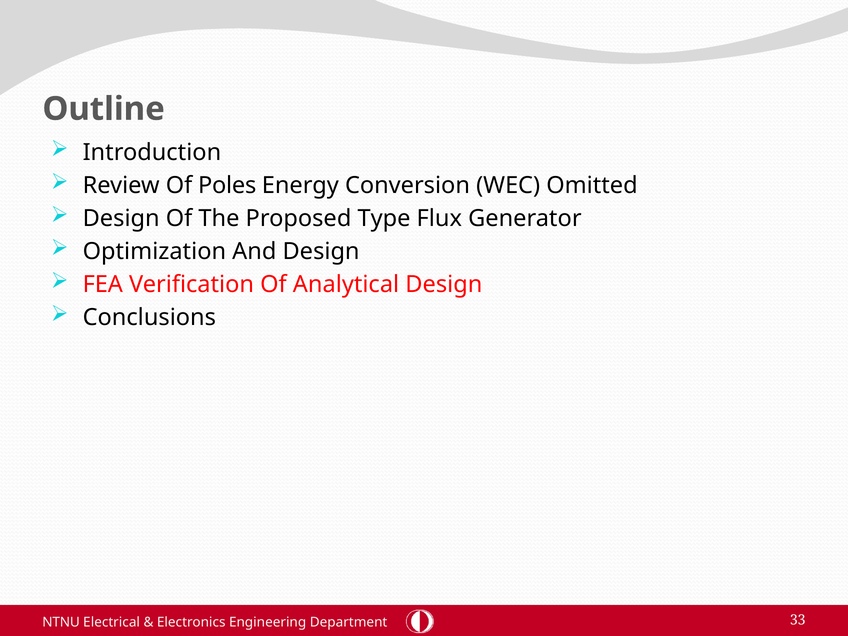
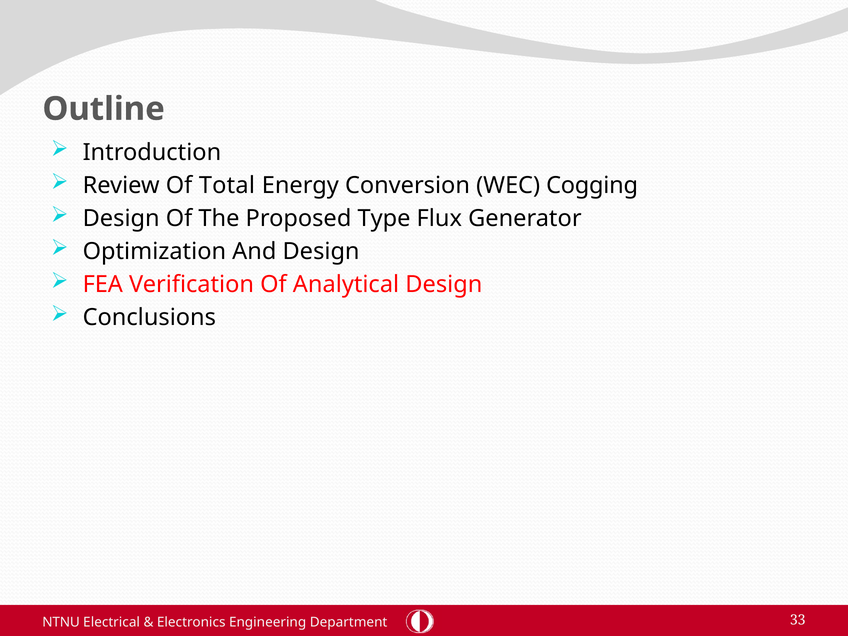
Poles: Poles -> Total
Omitted: Omitted -> Cogging
